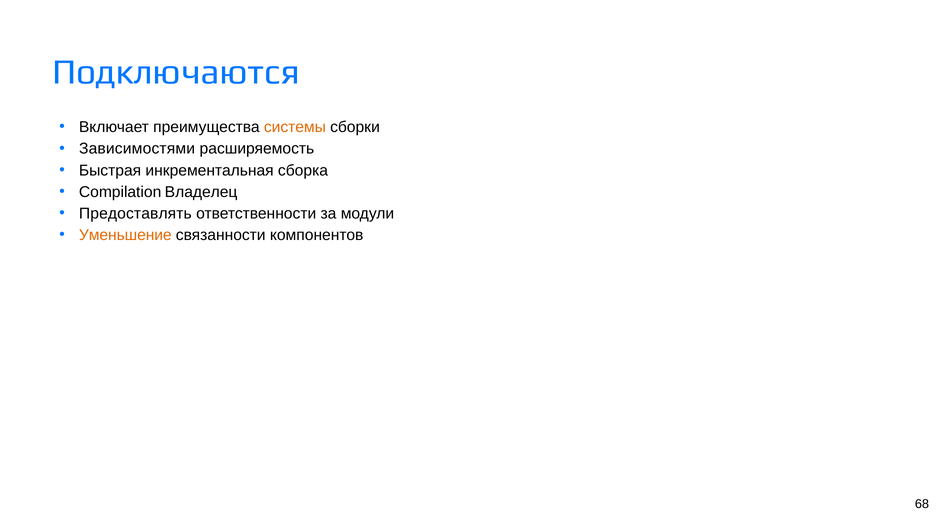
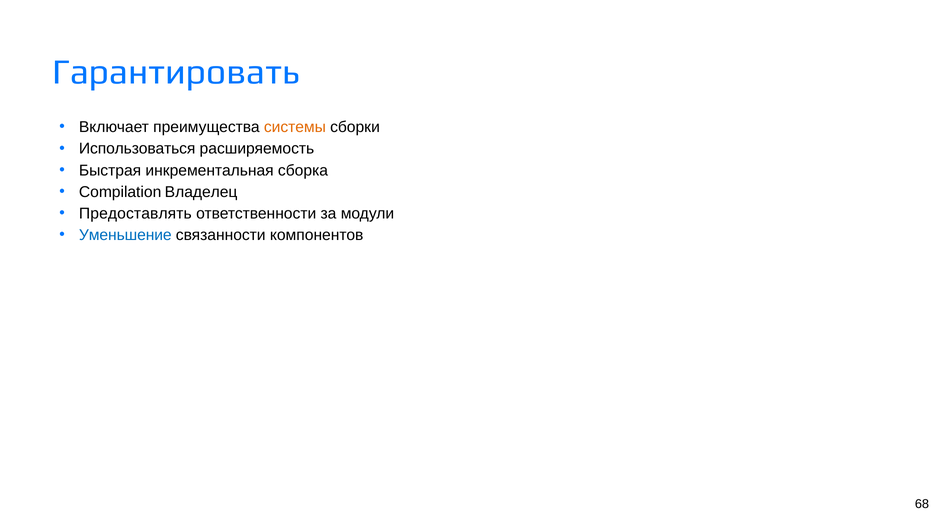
Подключаются: Подключаются -> Гарантировать
Зависимостями: Зависимостями -> Использоваться
Уменьшение colour: orange -> blue
